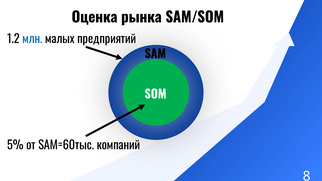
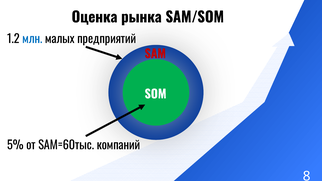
SAM colour: black -> red
